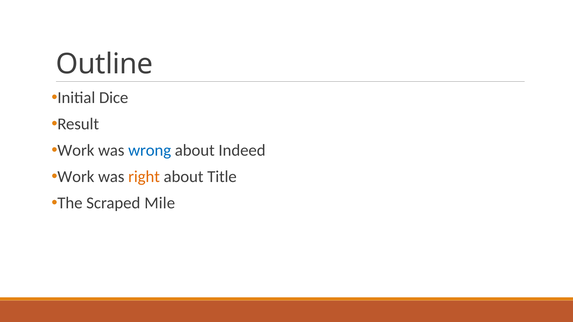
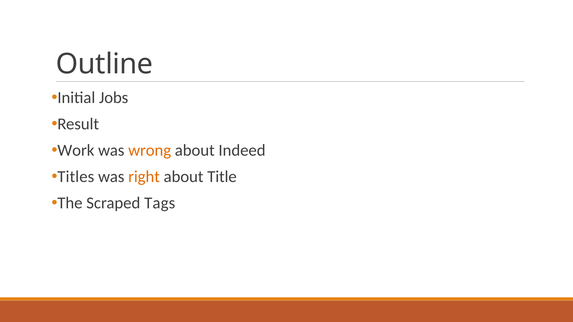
Dice: Dice -> Jobs
wrong colour: blue -> orange
Work at (76, 177): Work -> Titles
Mile: Mile -> Tags
